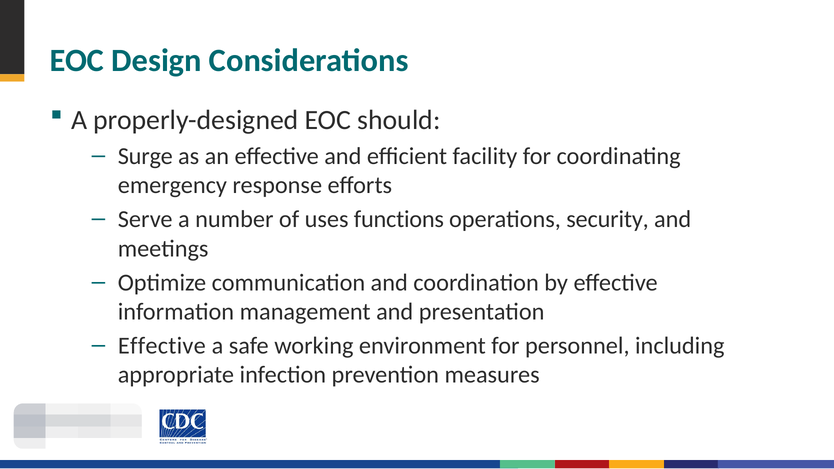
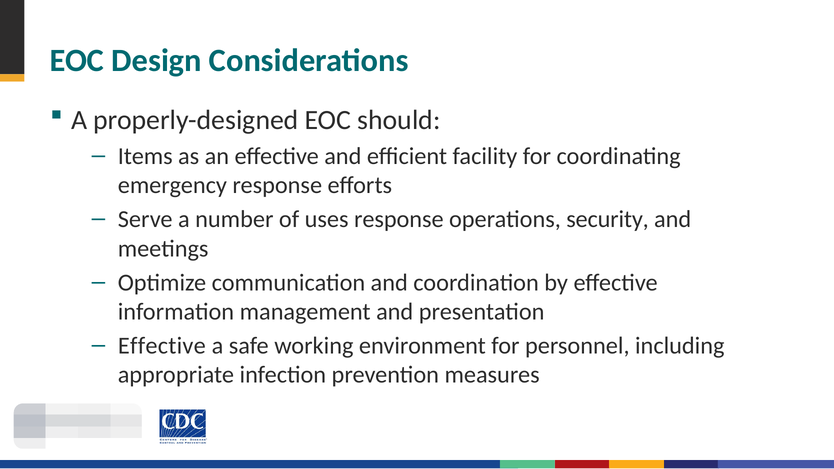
Surge: Surge -> Items
uses functions: functions -> response
